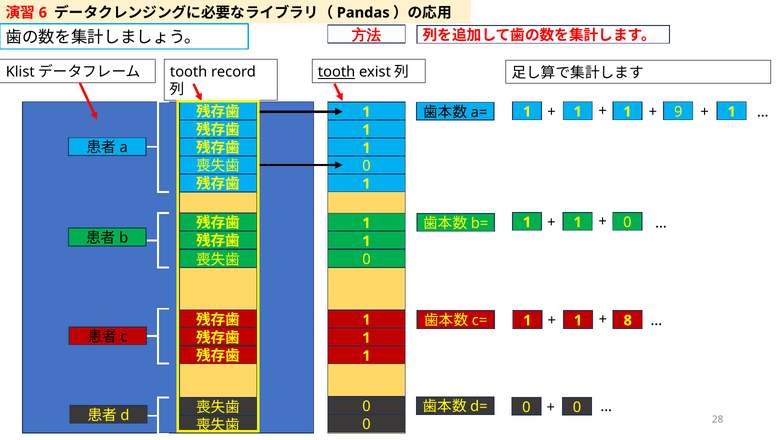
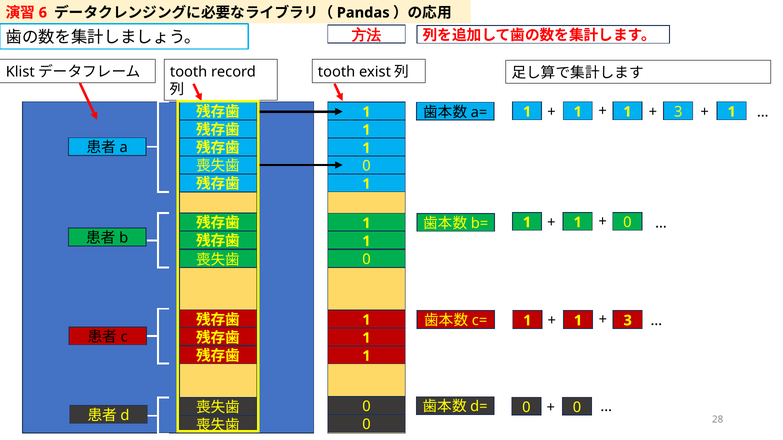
tooth at (337, 72) underline: present -> none
1 1 1 9: 9 -> 3
8 at (628, 321): 8 -> 3
